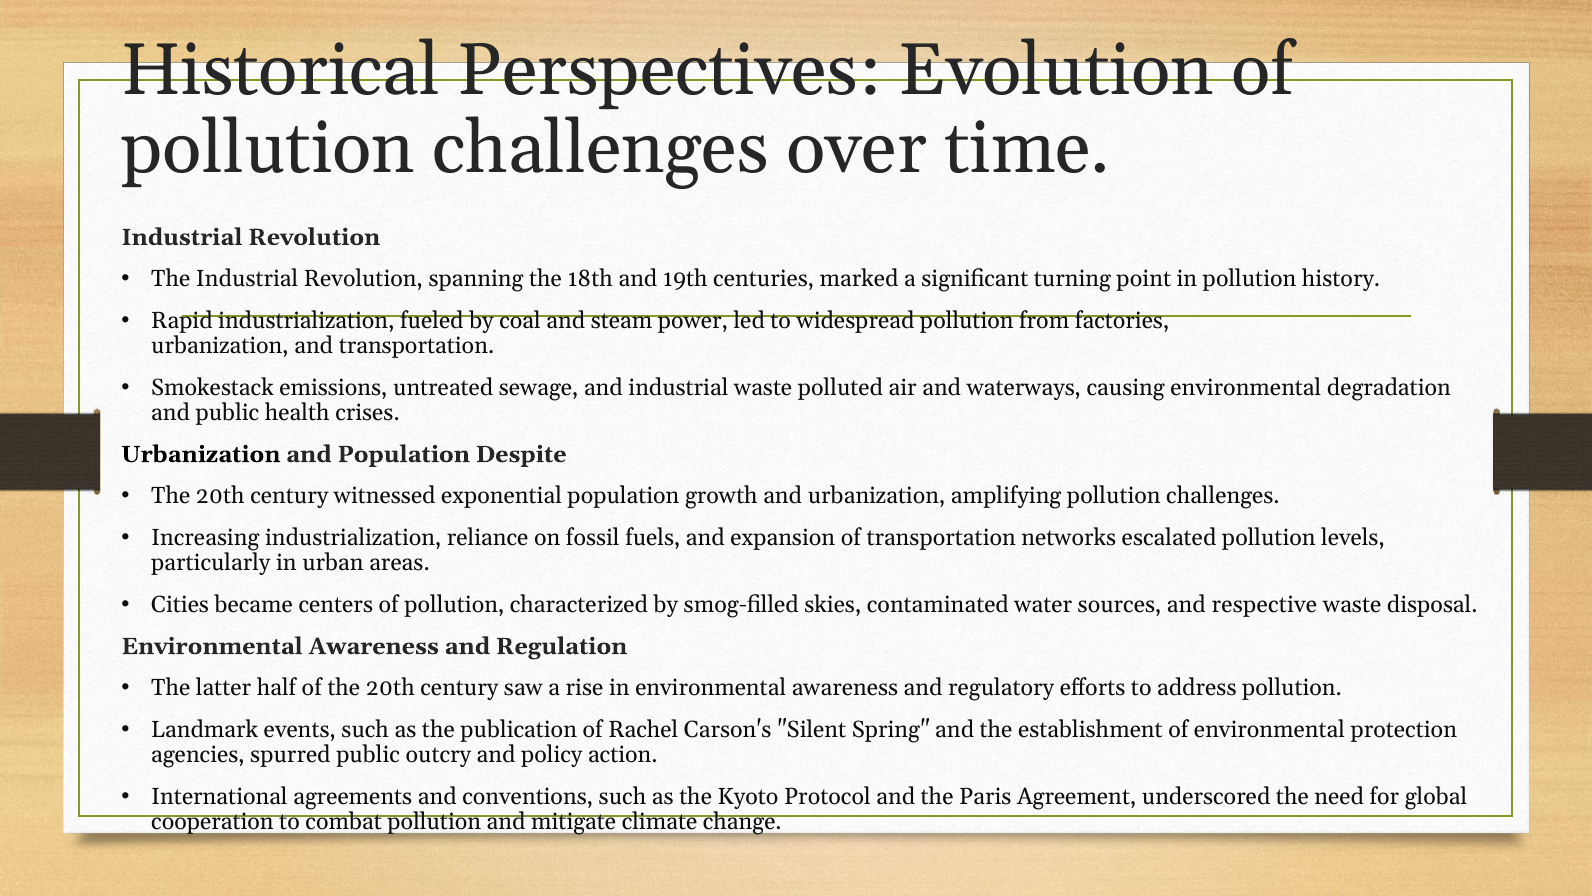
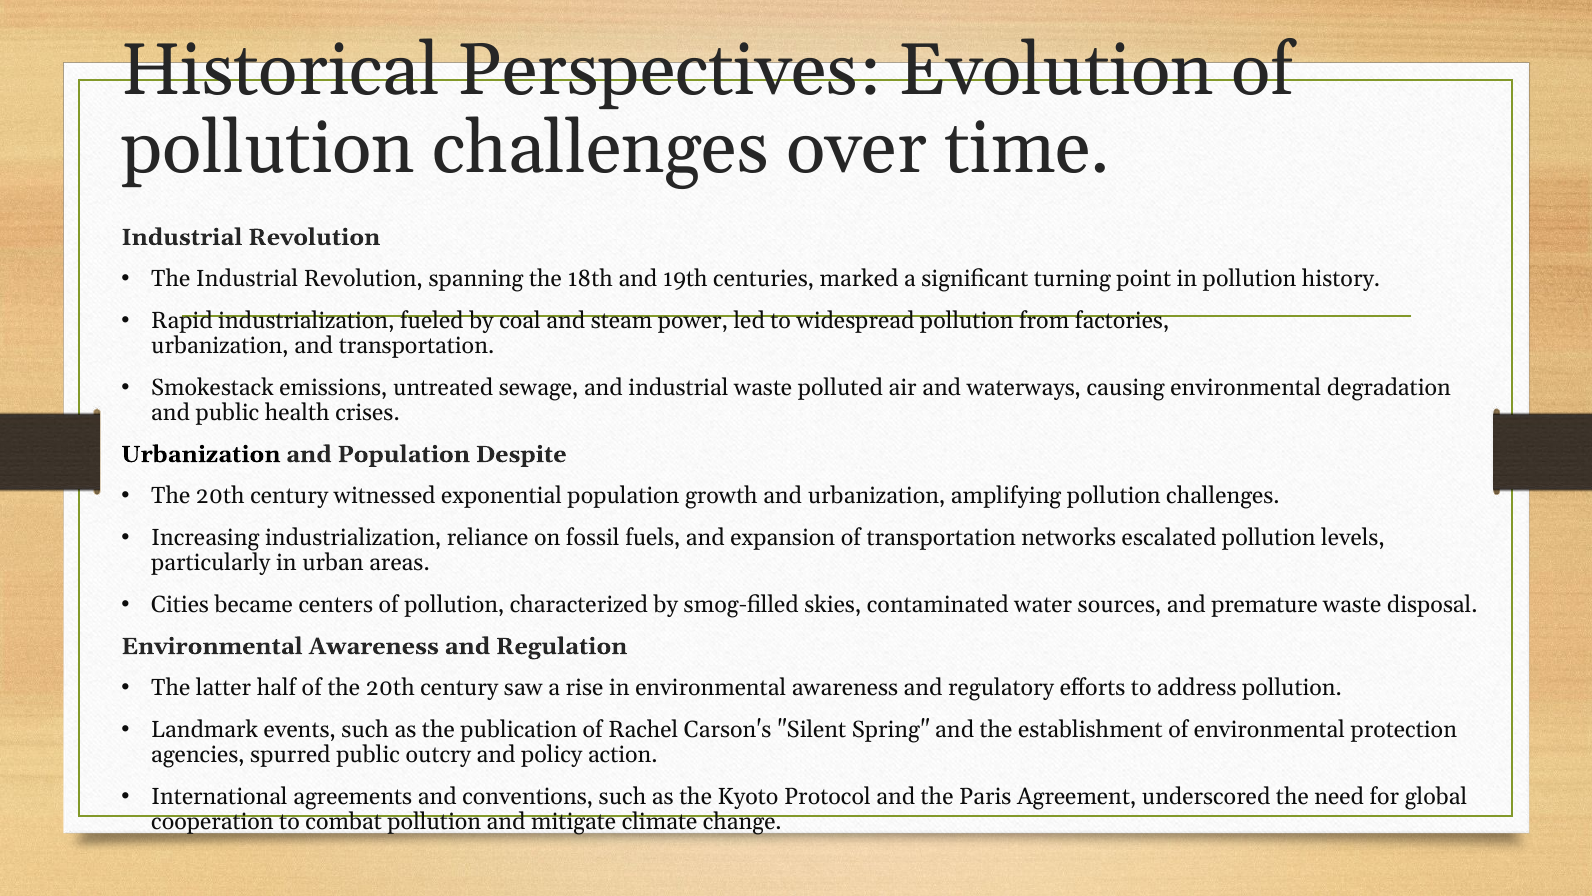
respective: respective -> premature
